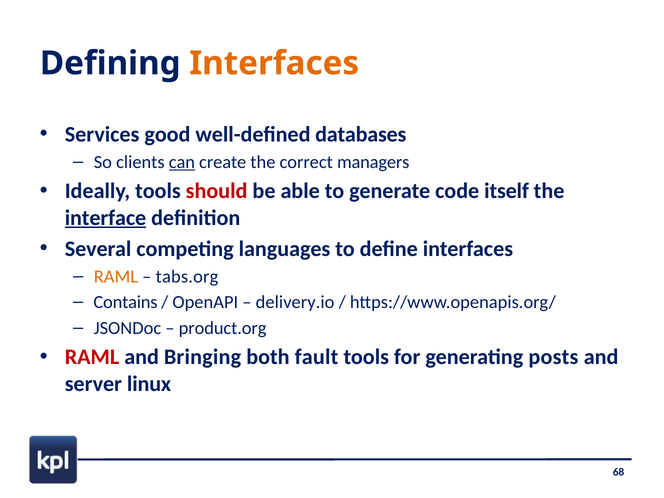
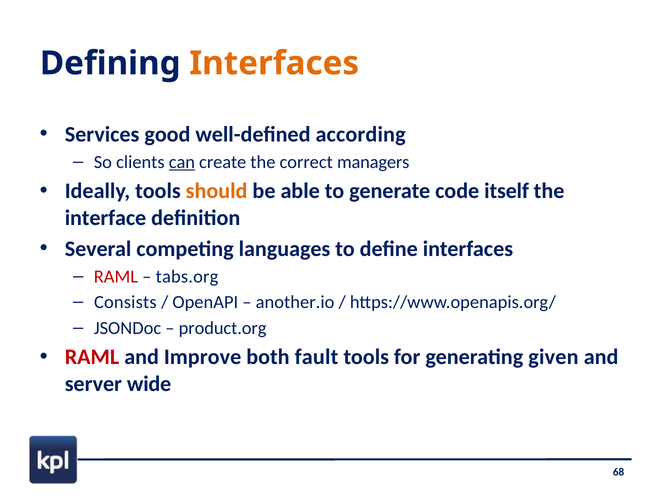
databases: databases -> according
should colour: red -> orange
interface underline: present -> none
RAML at (116, 276) colour: orange -> red
Contains: Contains -> Consists
delivery.io: delivery.io -> another.io
Bringing: Bringing -> Improve
posts: posts -> given
linux: linux -> wide
